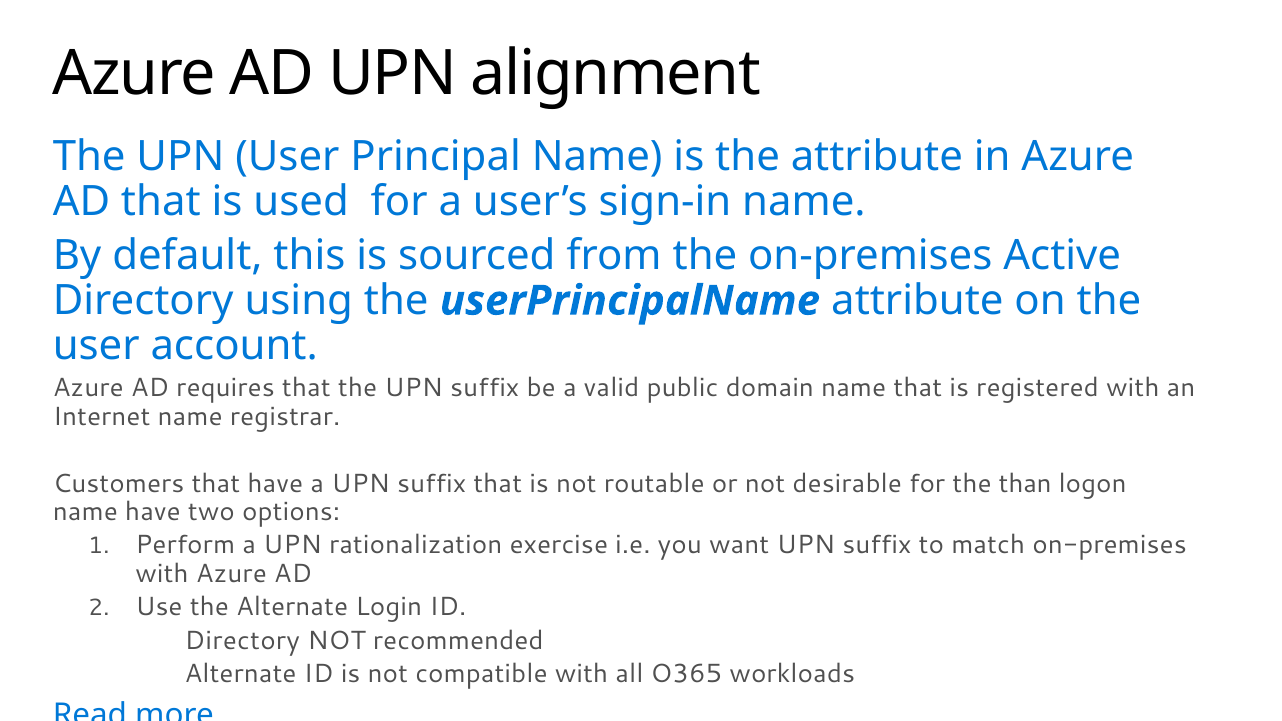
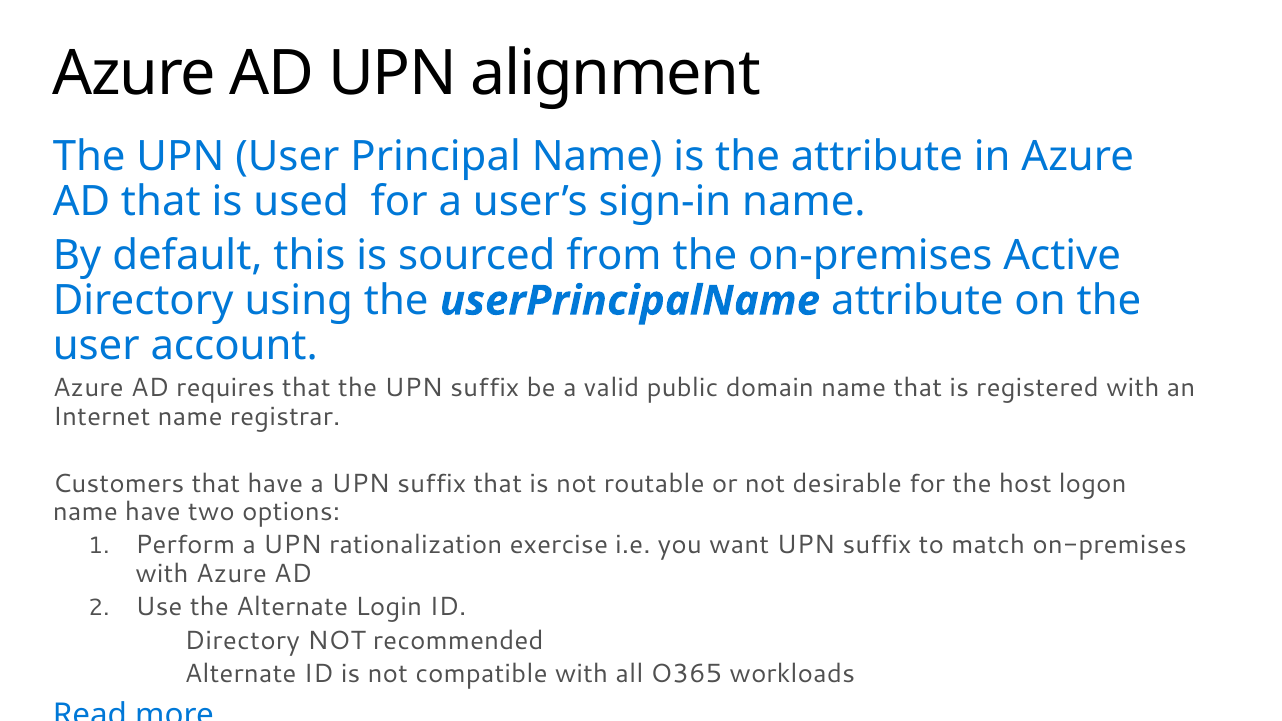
than: than -> host
